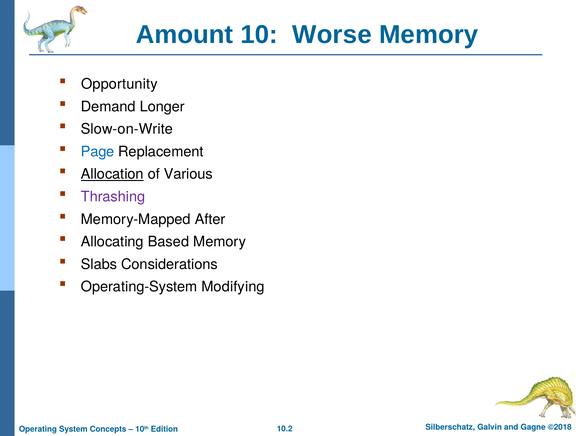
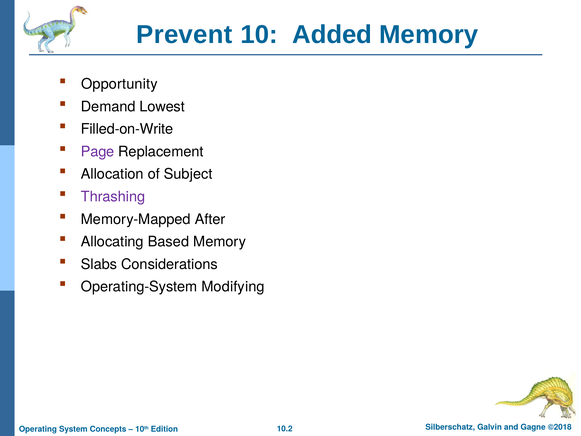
Amount: Amount -> Prevent
Worse: Worse -> Added
Longer: Longer -> Lowest
Slow-on-Write: Slow-on-Write -> Filled-on-Write
Page colour: blue -> purple
Allocation underline: present -> none
Various: Various -> Subject
